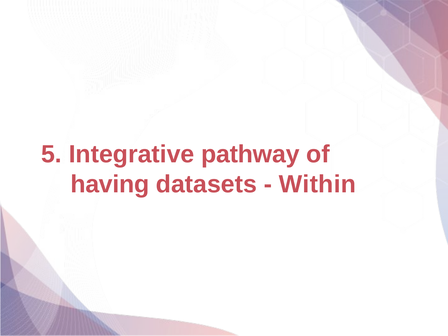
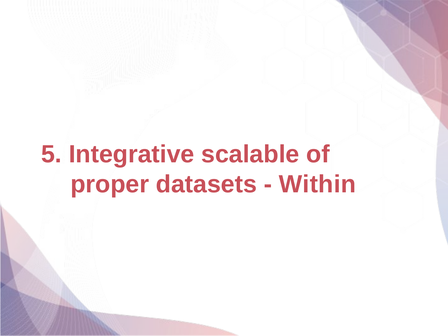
pathway: pathway -> scalable
having: having -> proper
